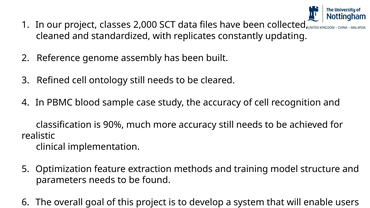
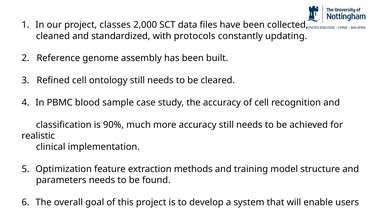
replicates: replicates -> protocols
